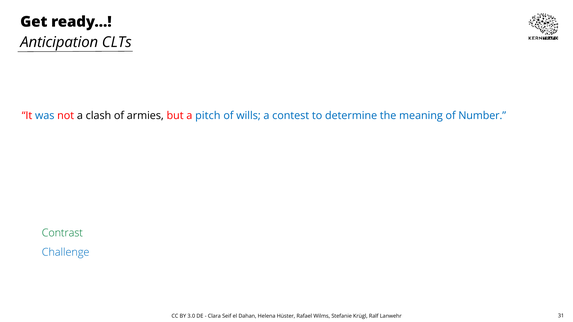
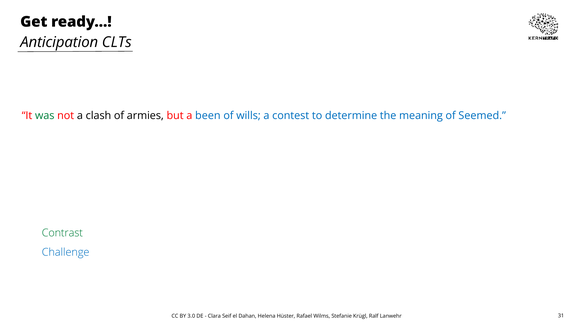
was colour: blue -> green
pitch: pitch -> been
Number: Number -> Seemed
